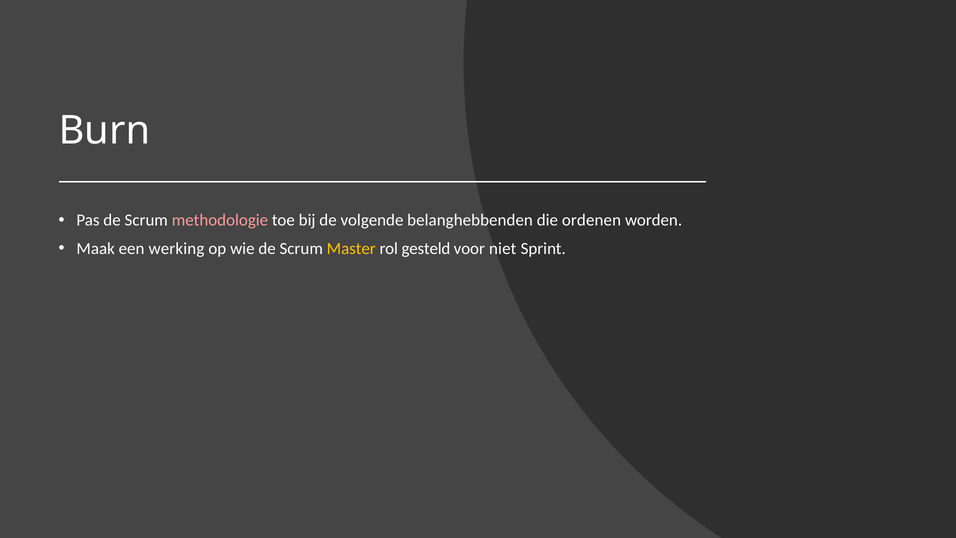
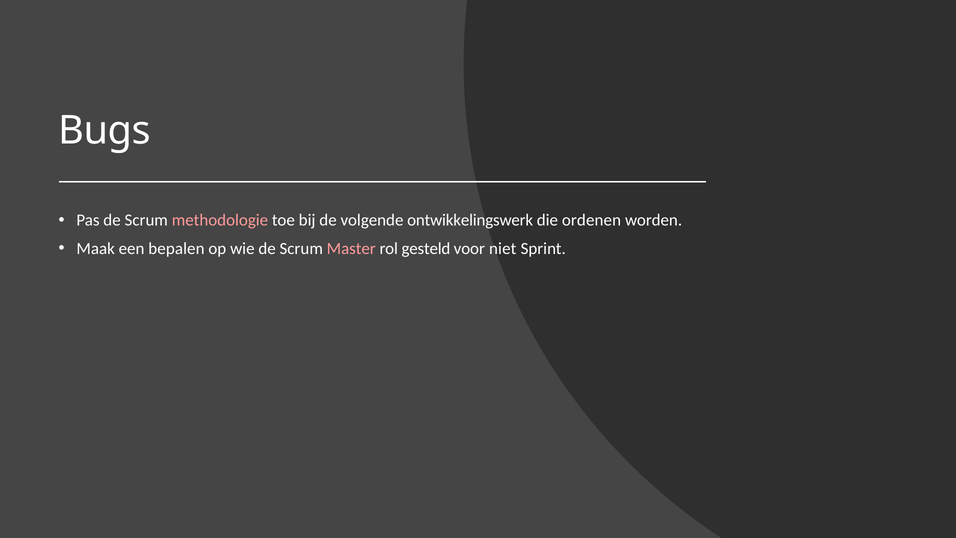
Burn: Burn -> Bugs
belanghebbenden: belanghebbenden -> ontwikkelingswerk
werking: werking -> bepalen
Master colour: yellow -> pink
